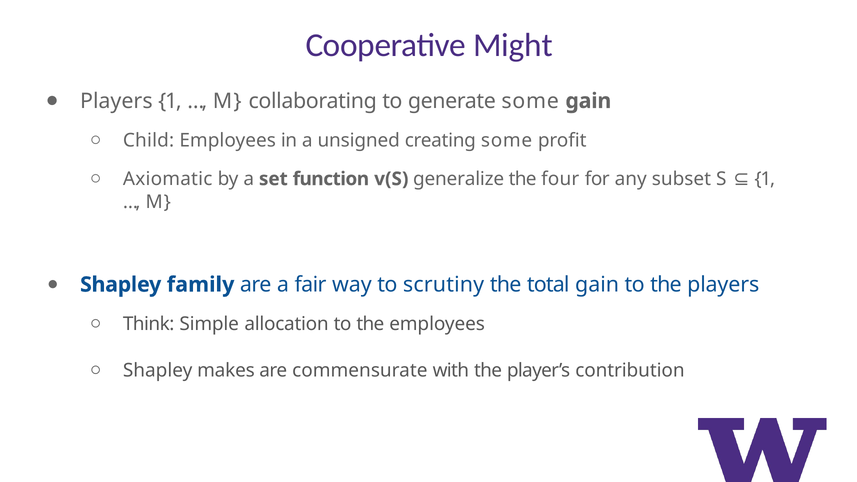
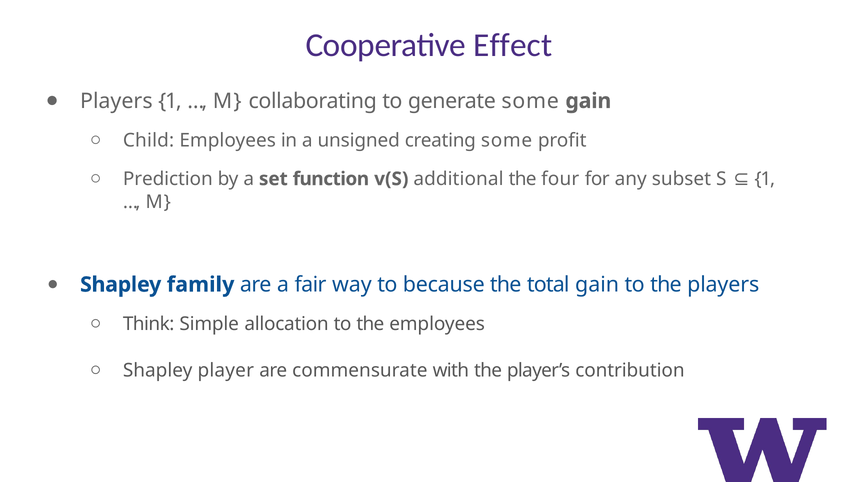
Might: Might -> Effect
Axiomatic: Axiomatic -> Prediction
generalize: generalize -> additional
scrutiny: scrutiny -> because
makes: makes -> player
